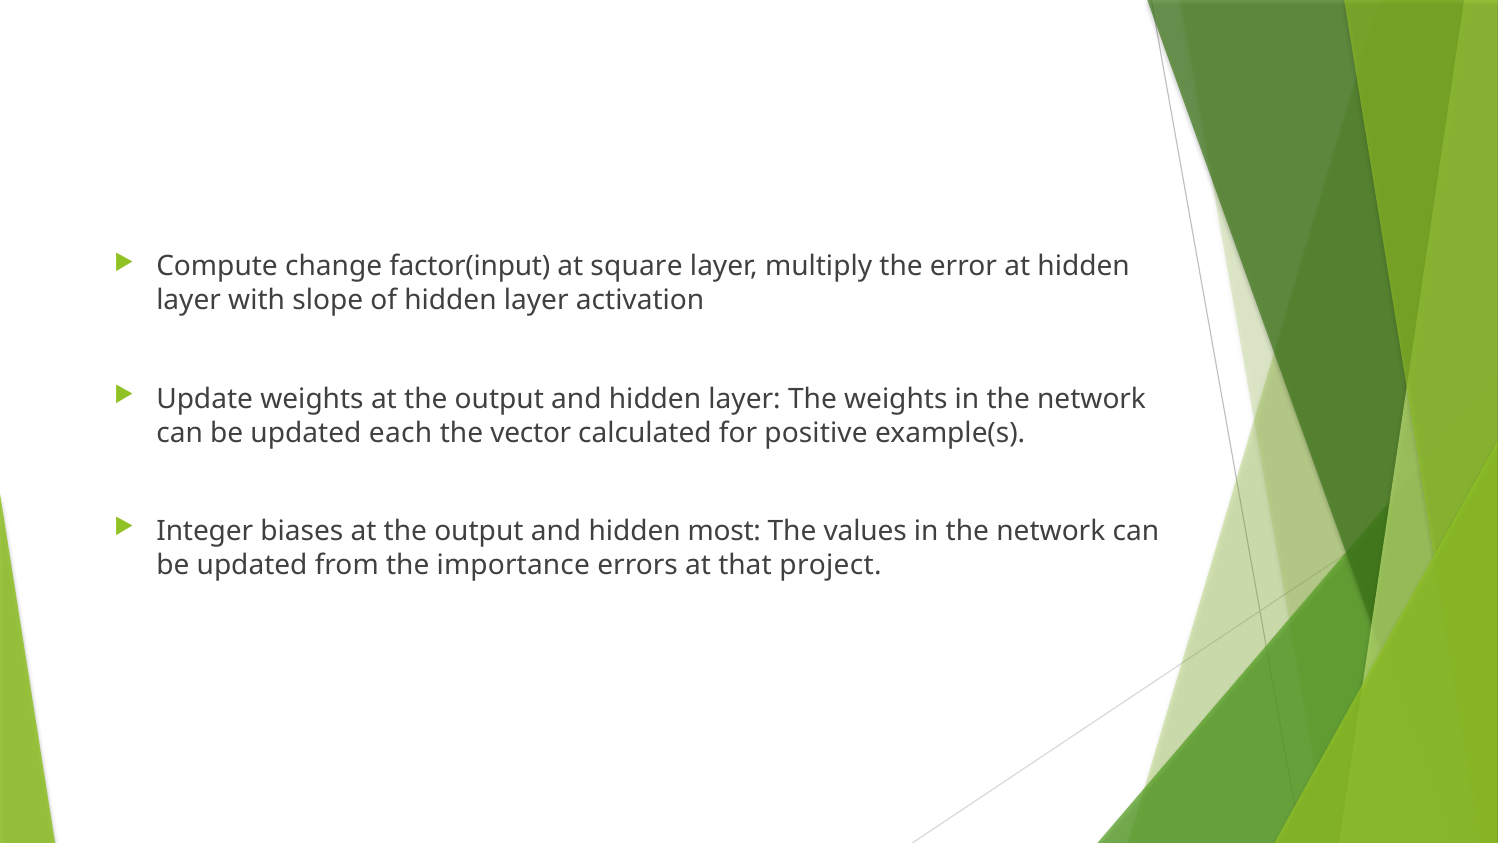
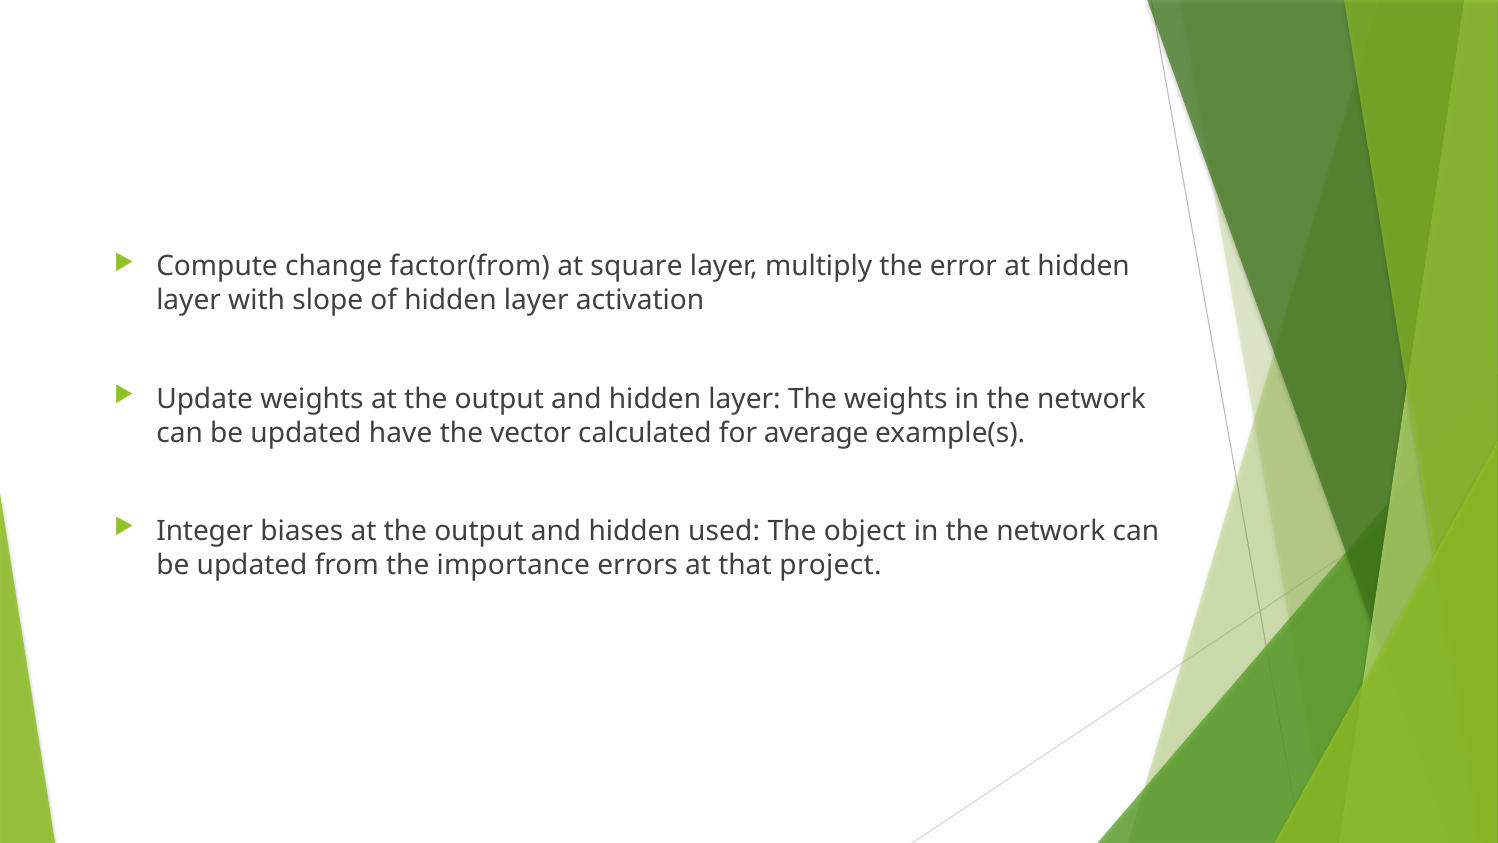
factor(input: factor(input -> factor(from
each: each -> have
positive: positive -> average
most: most -> used
values: values -> object
